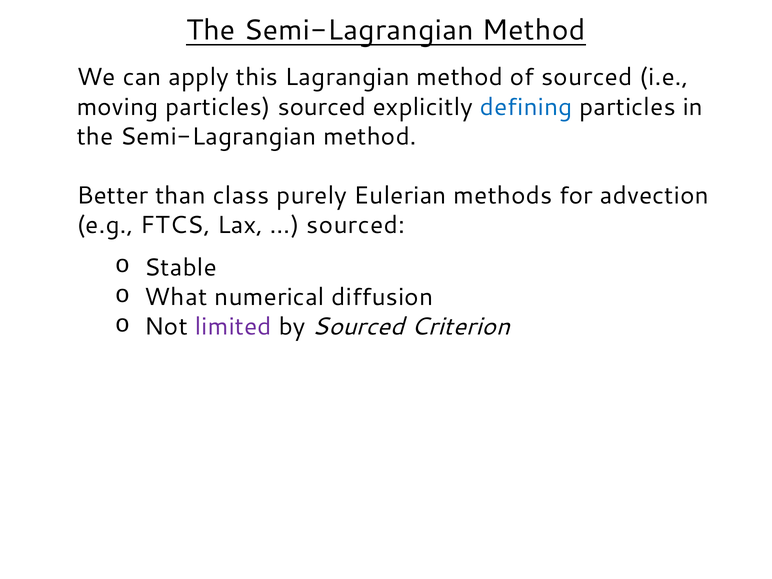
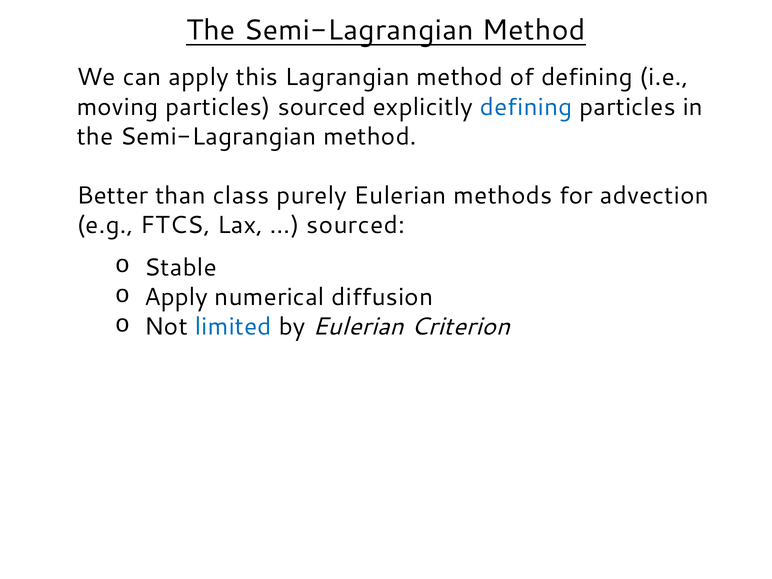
of sourced: sourced -> defining
What at (176, 297): What -> Apply
limited colour: purple -> blue
by Sourced: Sourced -> Eulerian
